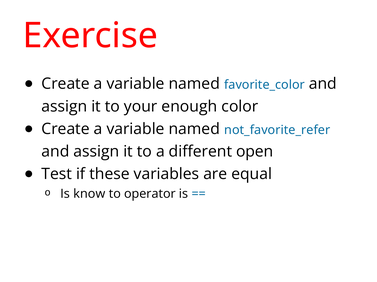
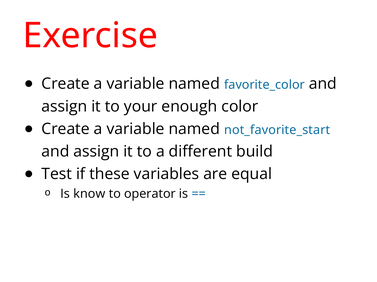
not_favorite_refer: not_favorite_refer -> not_favorite_start
open: open -> build
